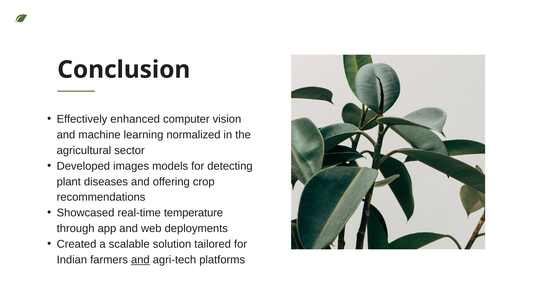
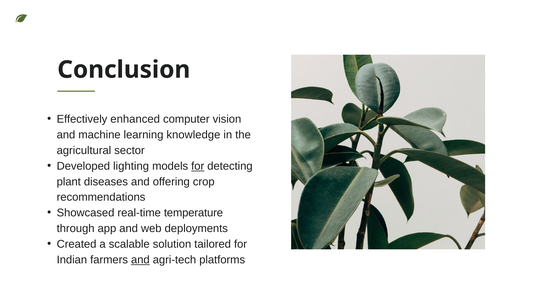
normalized: normalized -> knowledge
images: images -> lighting
for at (198, 166) underline: none -> present
